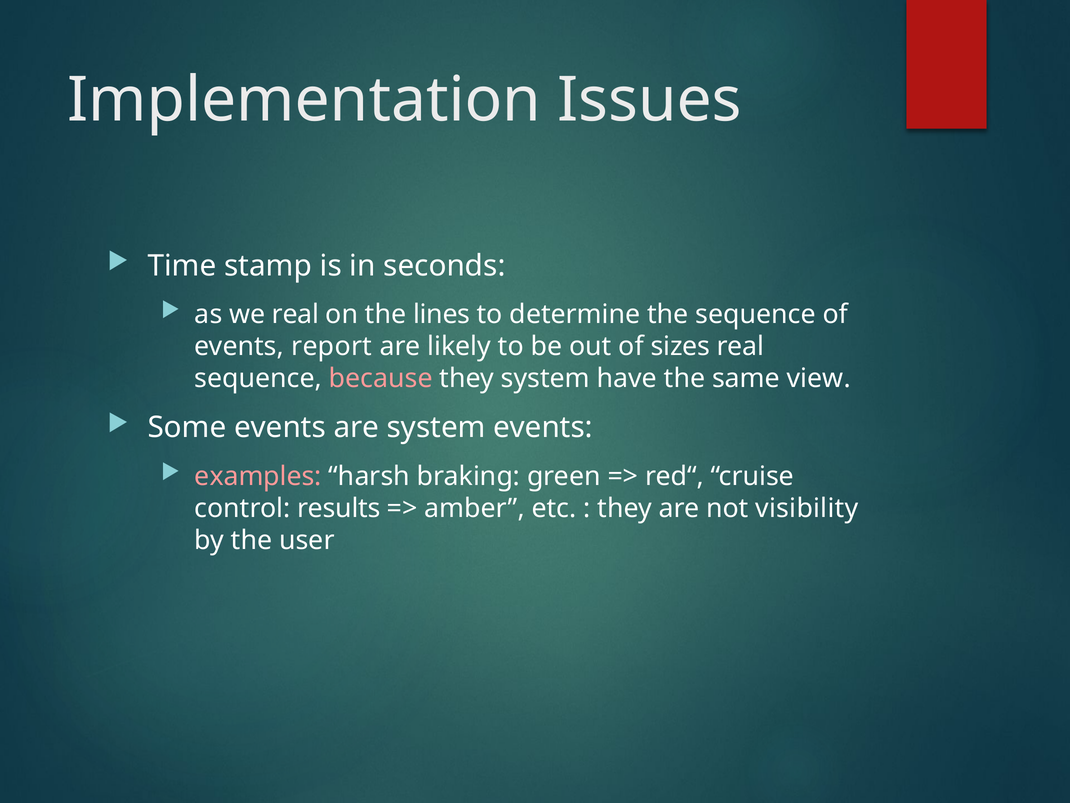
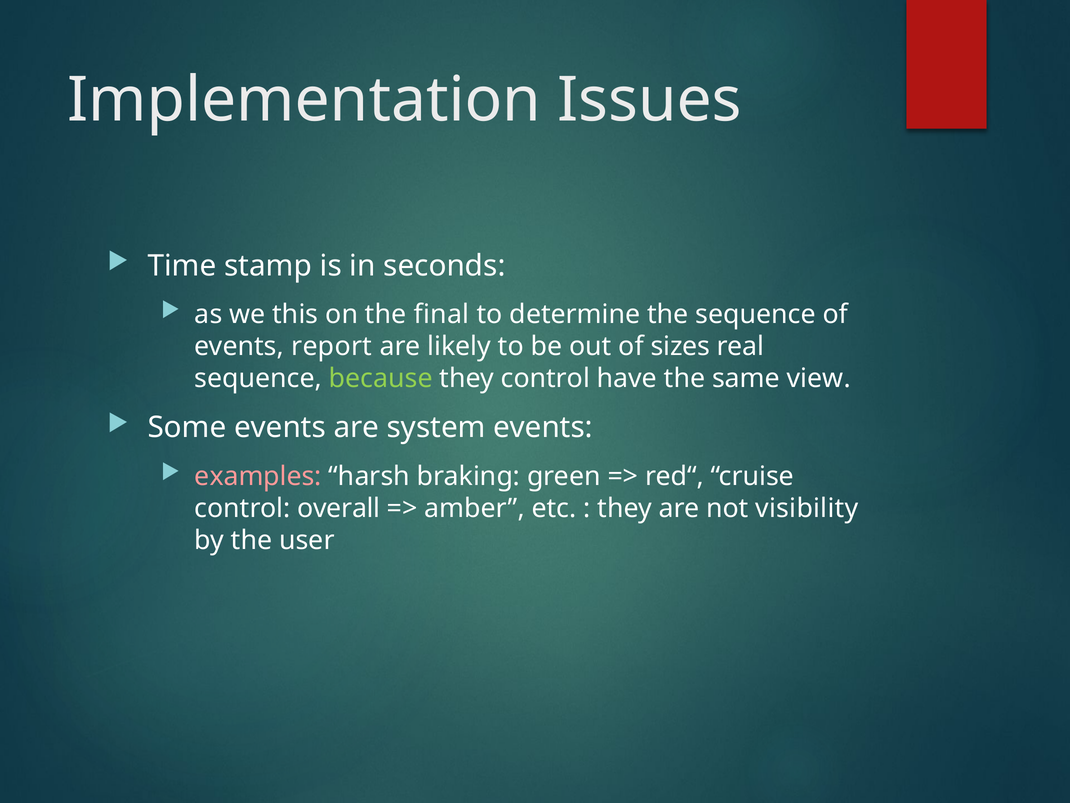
we real: real -> this
lines: lines -> final
because colour: pink -> light green
they system: system -> control
results: results -> overall
